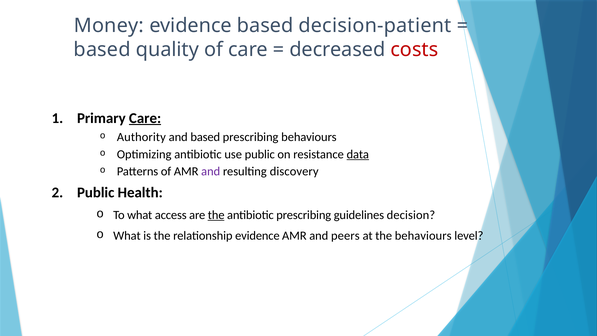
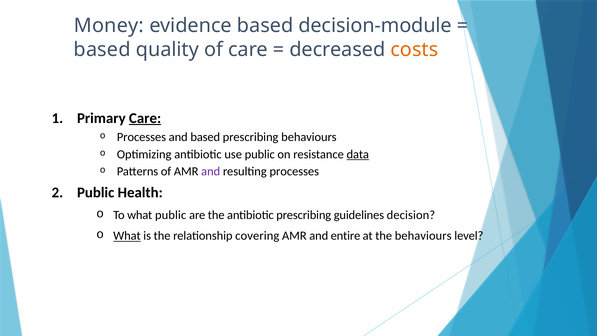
decision-patient: decision-patient -> decision-module
costs colour: red -> orange
Authority at (141, 137): Authority -> Processes
resulting discovery: discovery -> processes
what access: access -> public
the at (216, 215) underline: present -> none
What at (127, 236) underline: none -> present
relationship evidence: evidence -> covering
peers: peers -> entire
